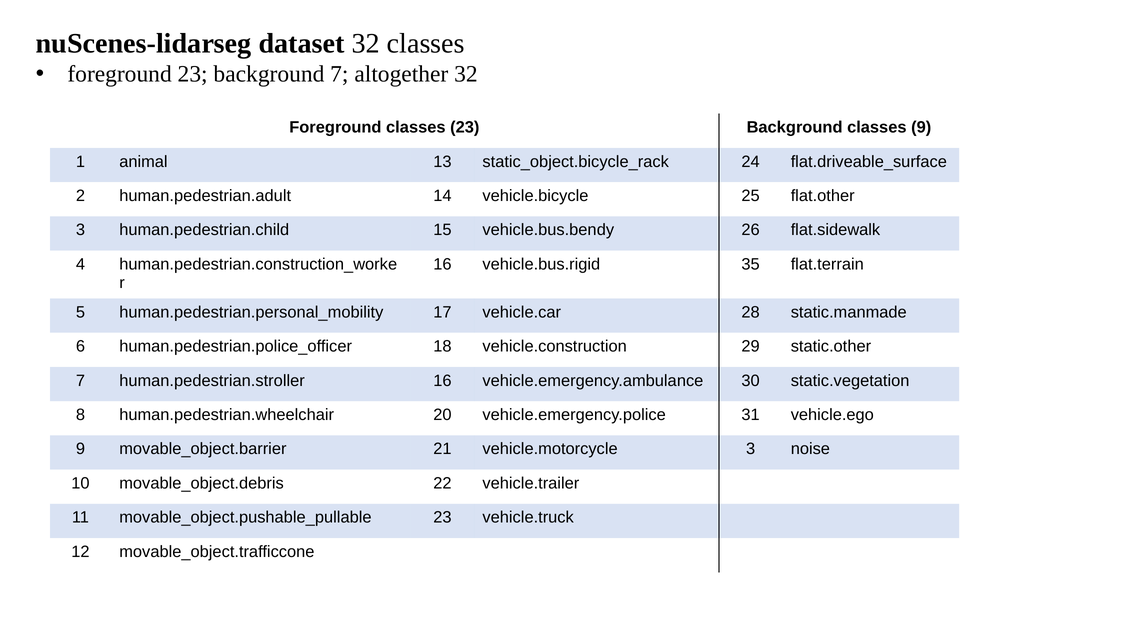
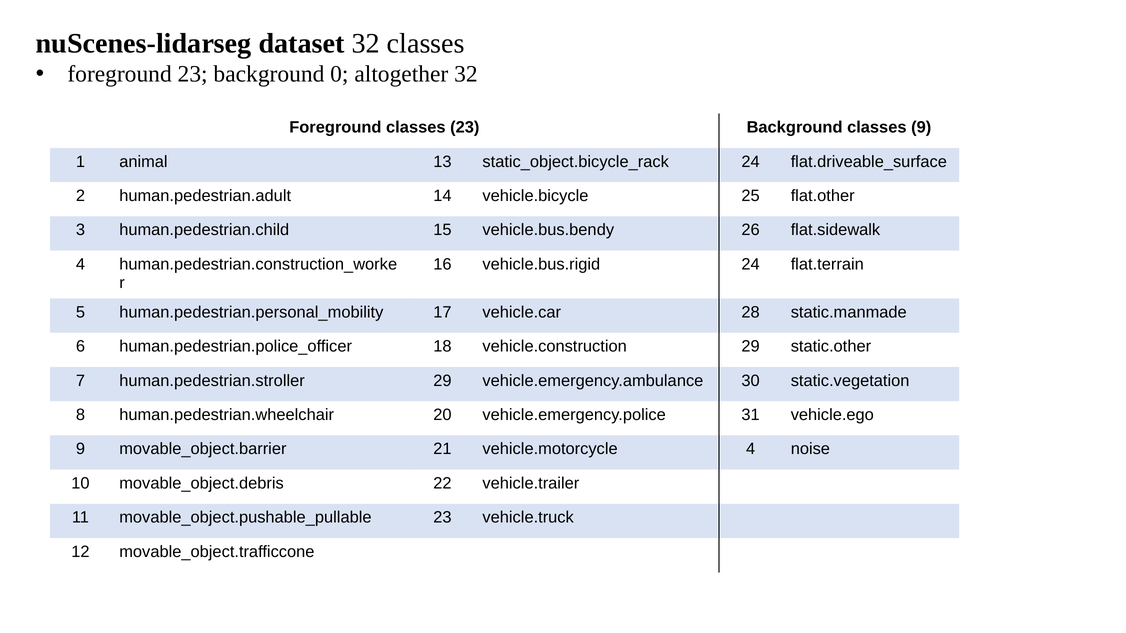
background 7: 7 -> 0
vehicle.bus.rigid 35: 35 -> 24
human.pedestrian.stroller 16: 16 -> 29
vehicle.motorcycle 3: 3 -> 4
